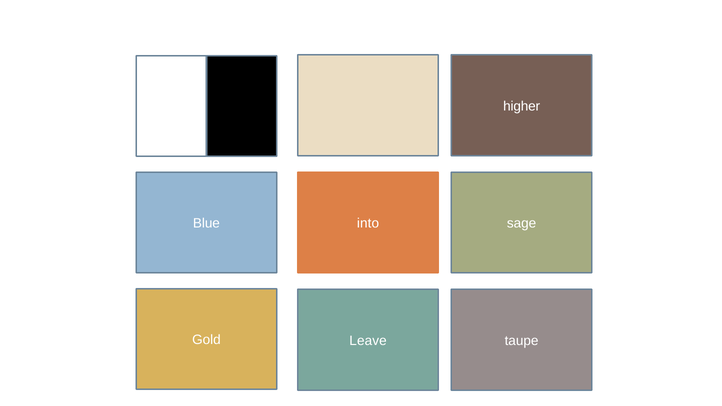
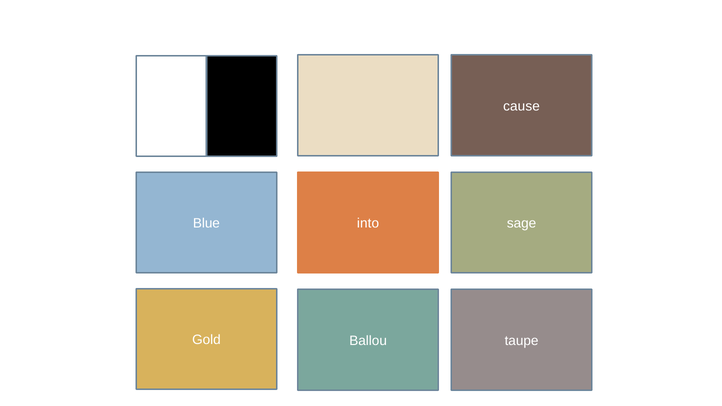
higher: higher -> cause
Leave: Leave -> Ballou
